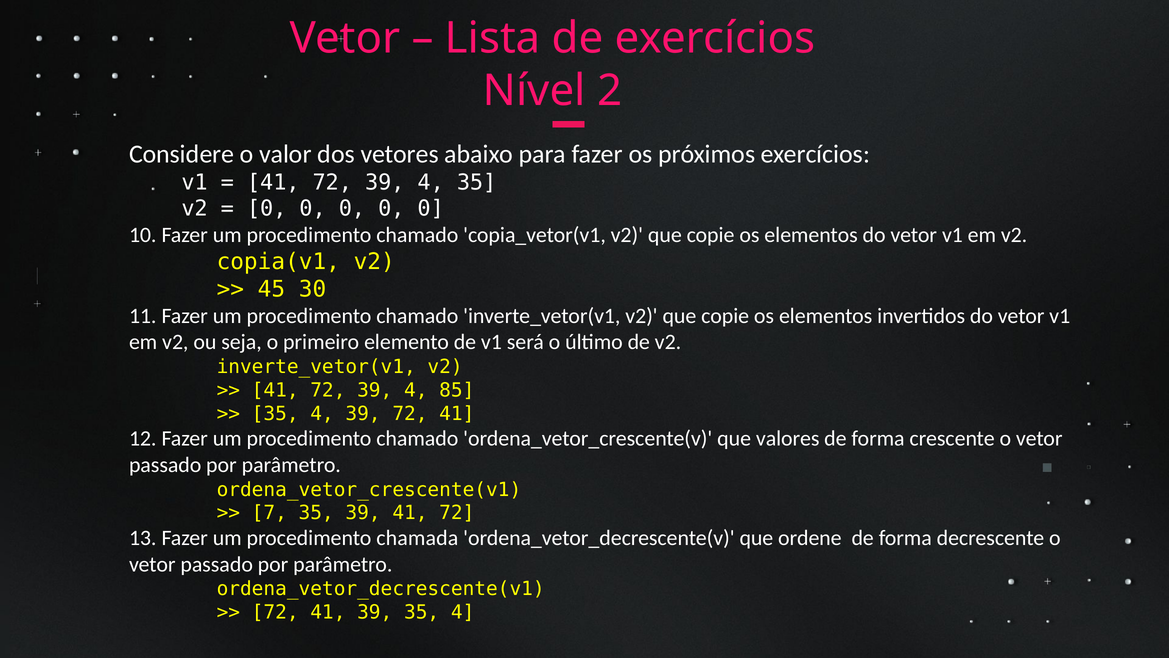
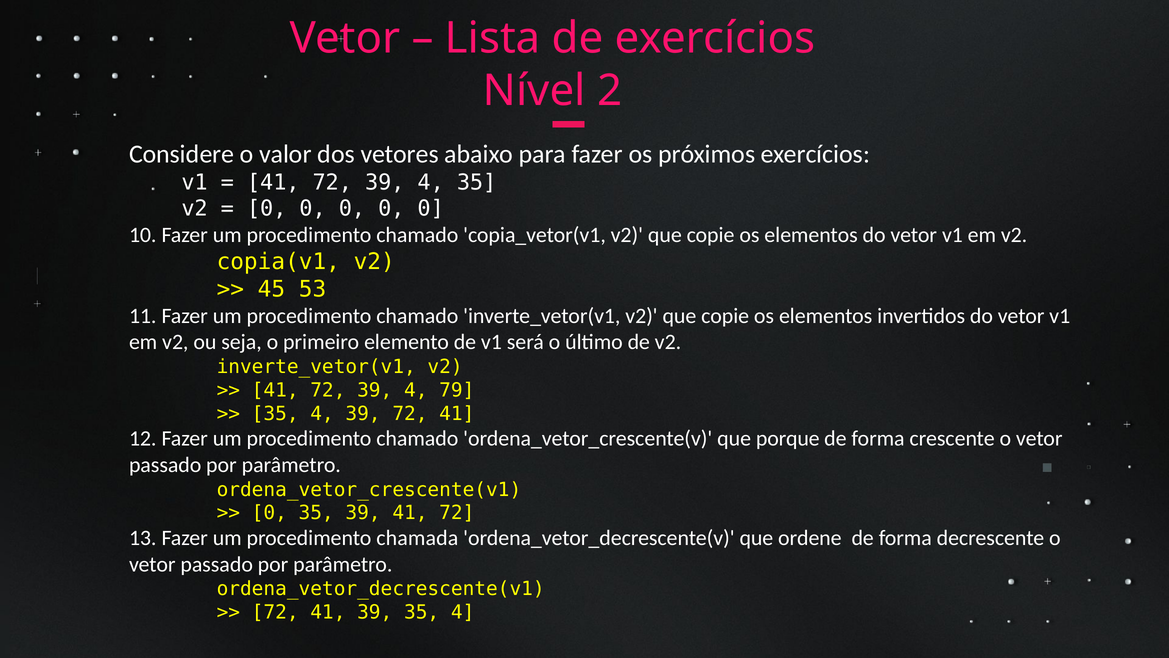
30: 30 -> 53
85: 85 -> 79
valores: valores -> porque
7 at (269, 513): 7 -> 0
